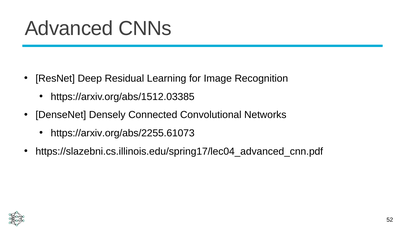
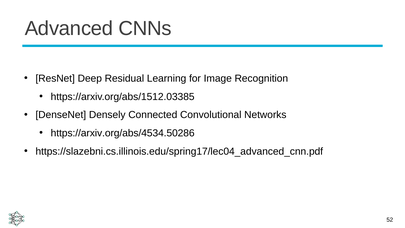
https://arxiv.org/abs/2255.61073: https://arxiv.org/abs/2255.61073 -> https://arxiv.org/abs/4534.50286
